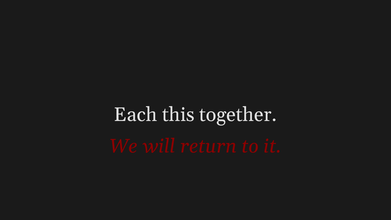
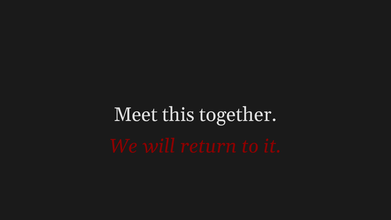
Each: Each -> Meet
